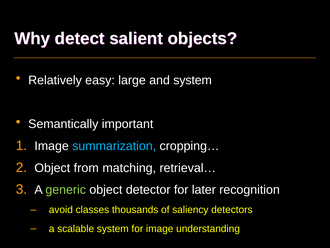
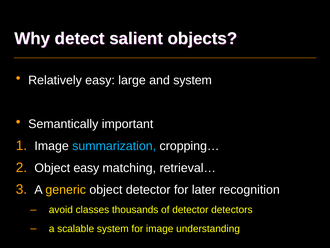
Object from: from -> easy
generic colour: light green -> yellow
of saliency: saliency -> detector
